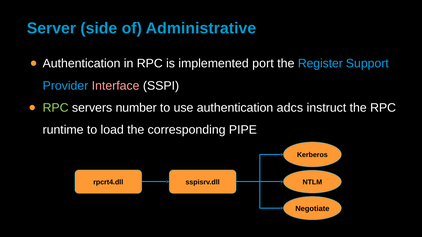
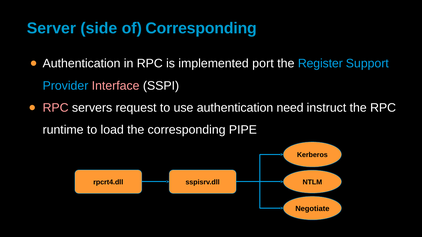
of Administrative: Administrative -> Corresponding
RPC at (56, 108) colour: light green -> pink
number: number -> request
adcs: adcs -> need
